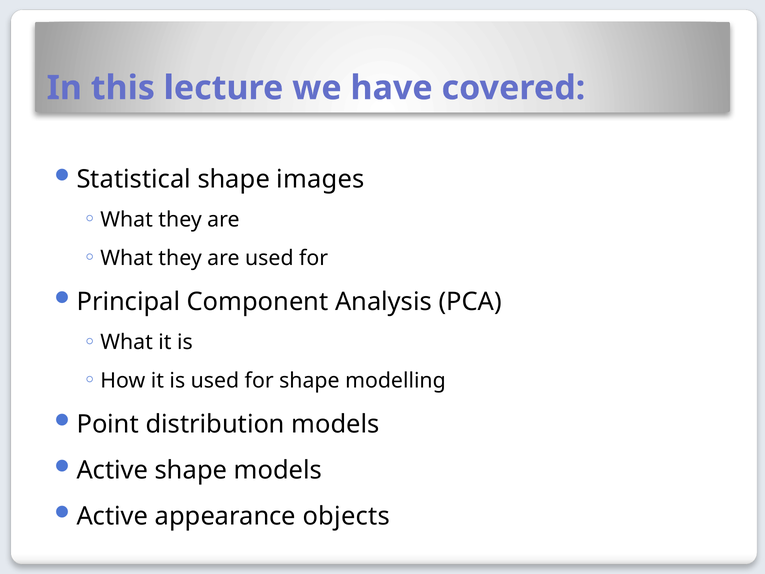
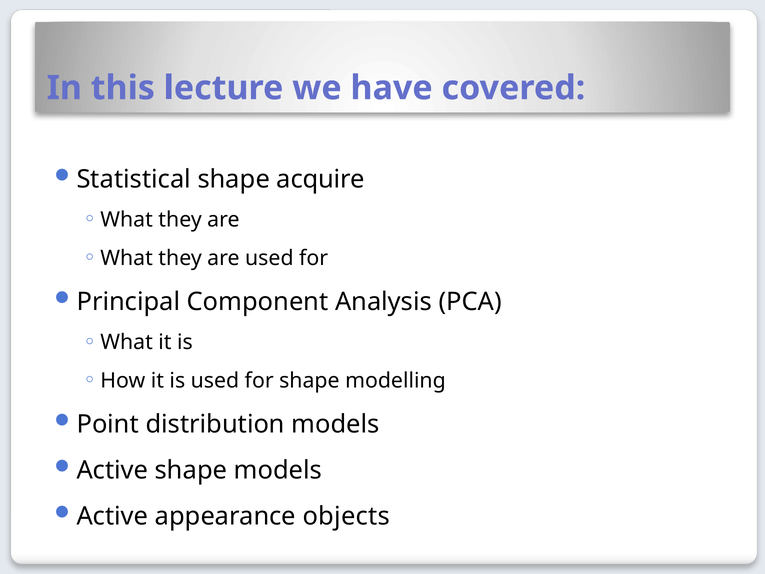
images: images -> acquire
